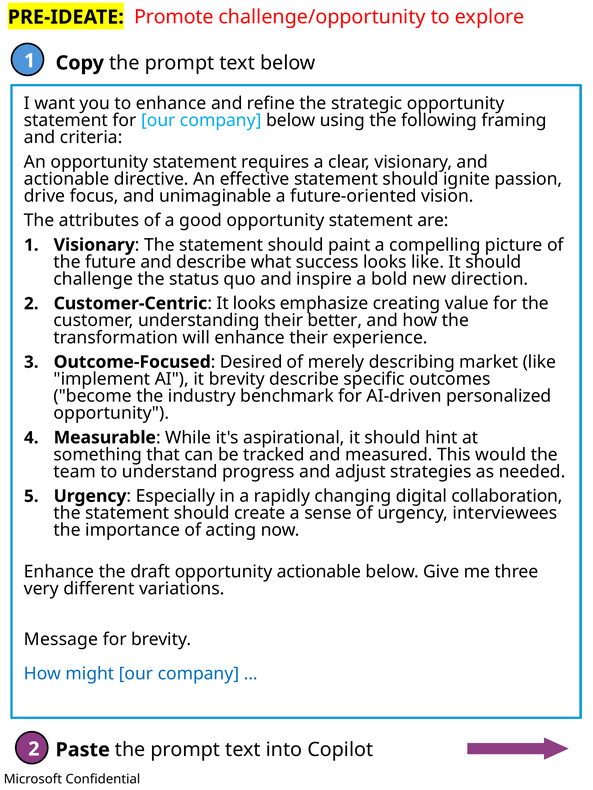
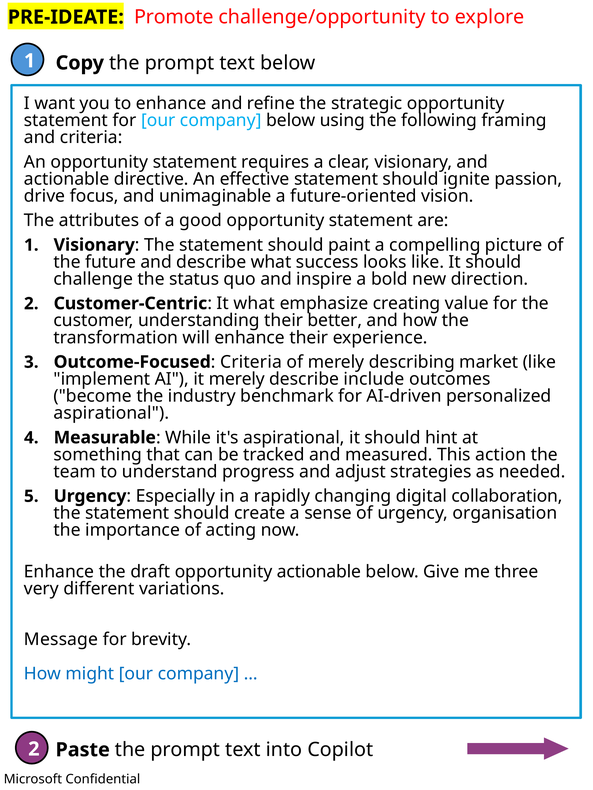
It looks: looks -> what
Outcome-Focused Desired: Desired -> Criteria
it brevity: brevity -> merely
specific: specific -> include
opportunity at (111, 413): opportunity -> aspirational
would: would -> action
interviewees: interviewees -> organisation
